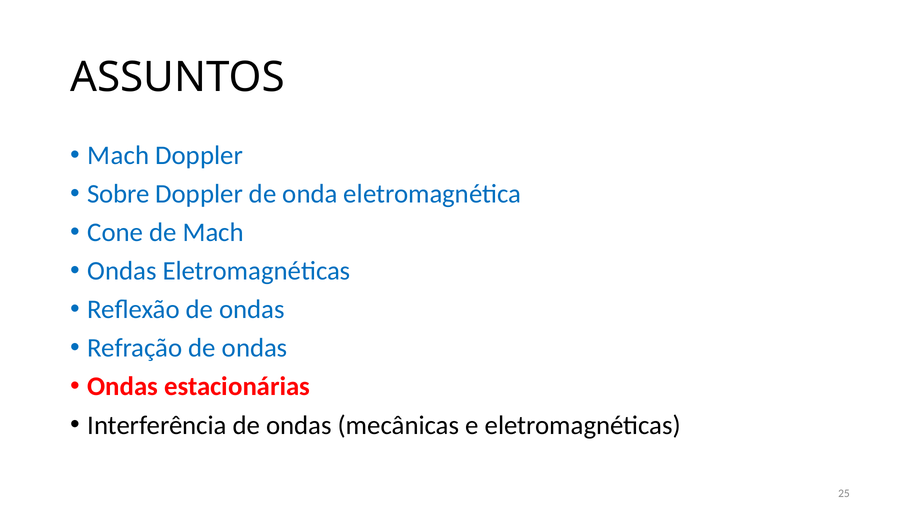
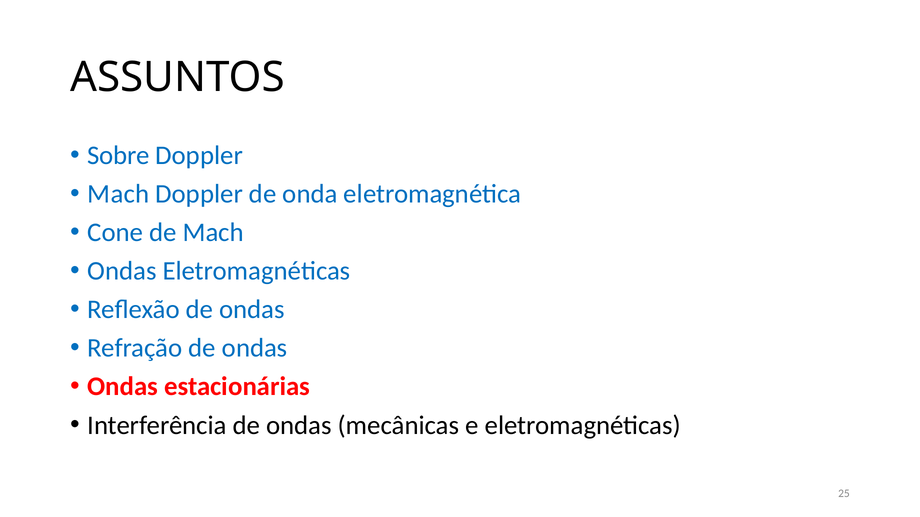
Mach at (118, 156): Mach -> Sobre
Sobre at (119, 194): Sobre -> Mach
